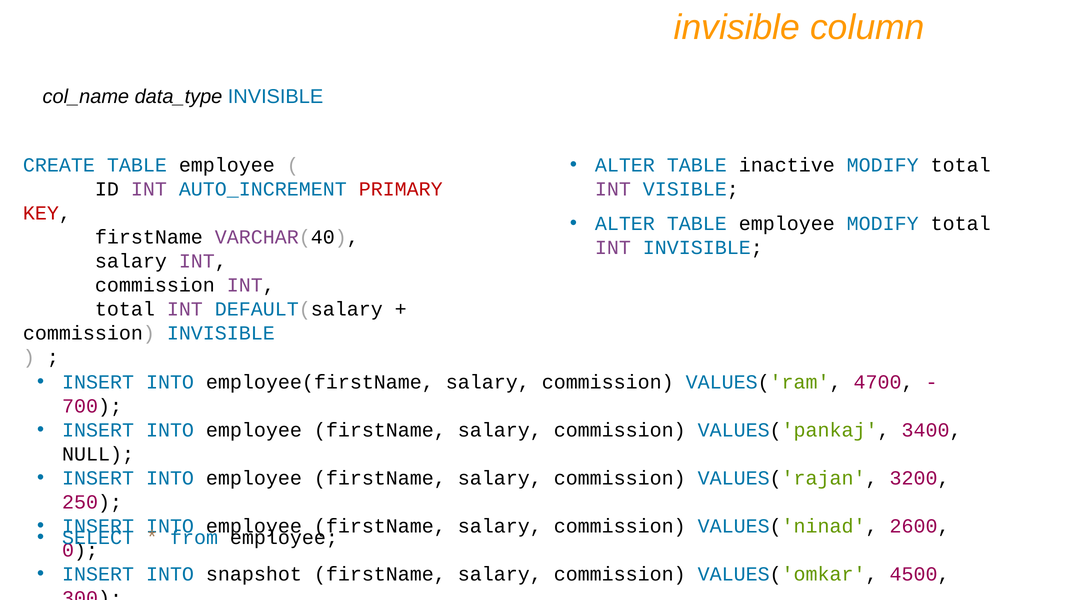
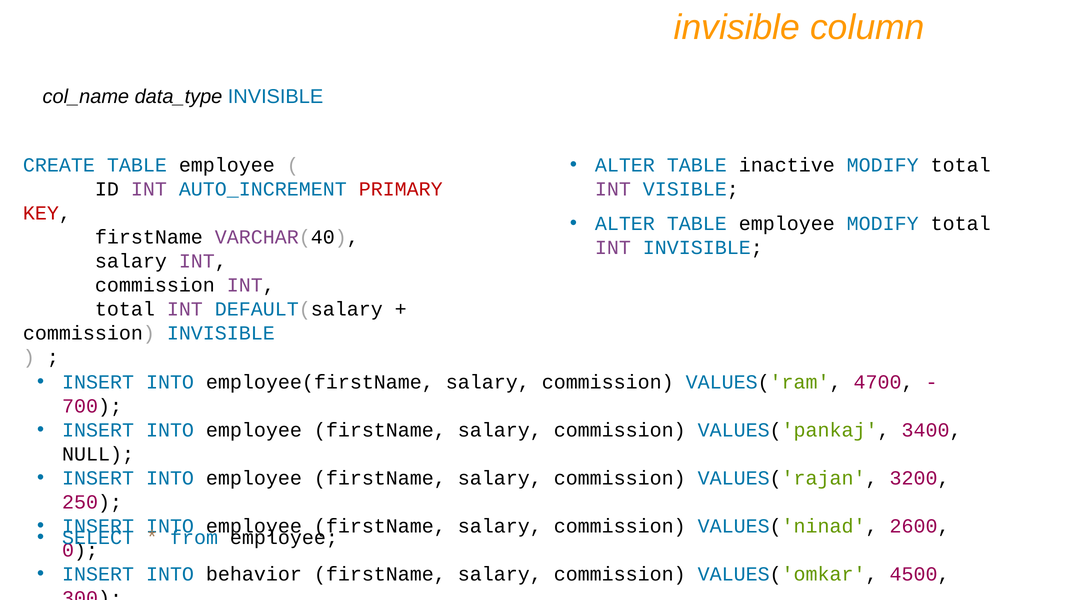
snapshot: snapshot -> behavior
